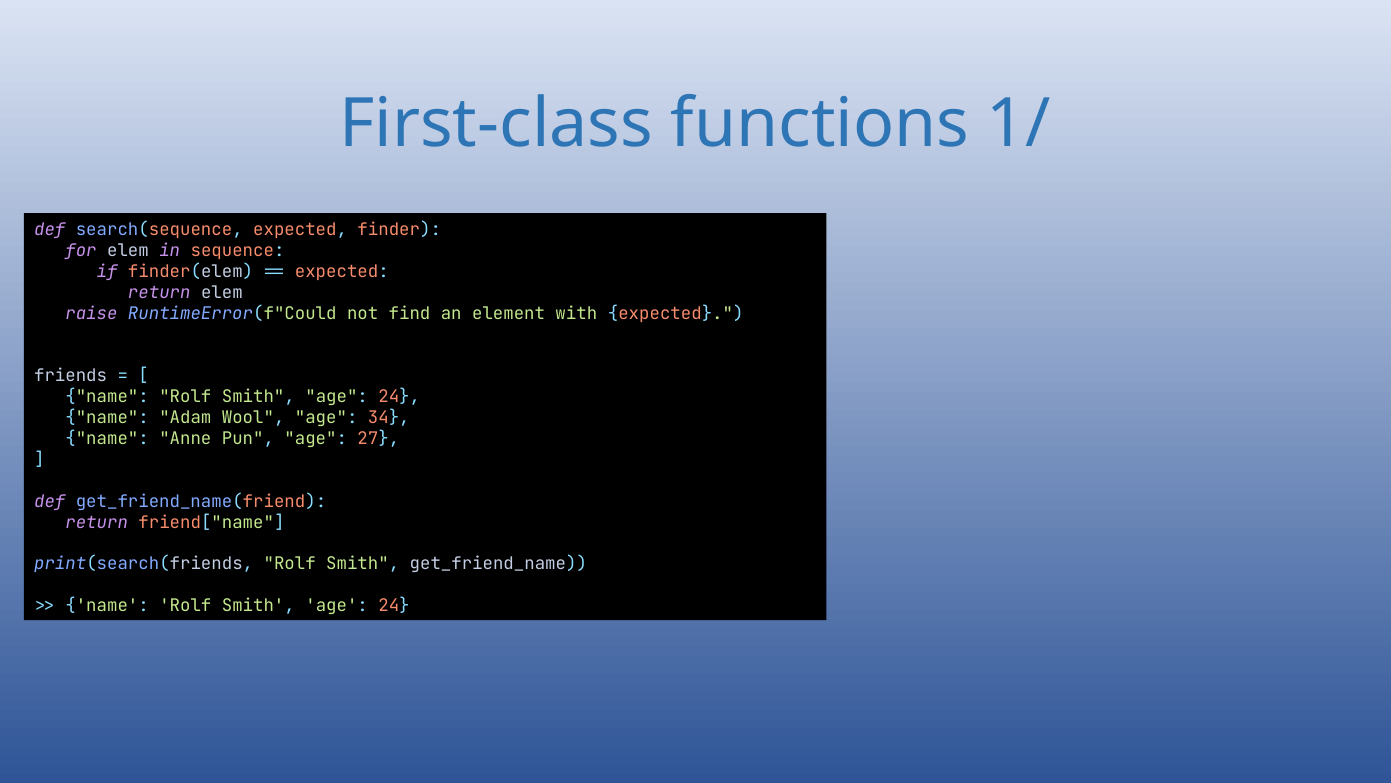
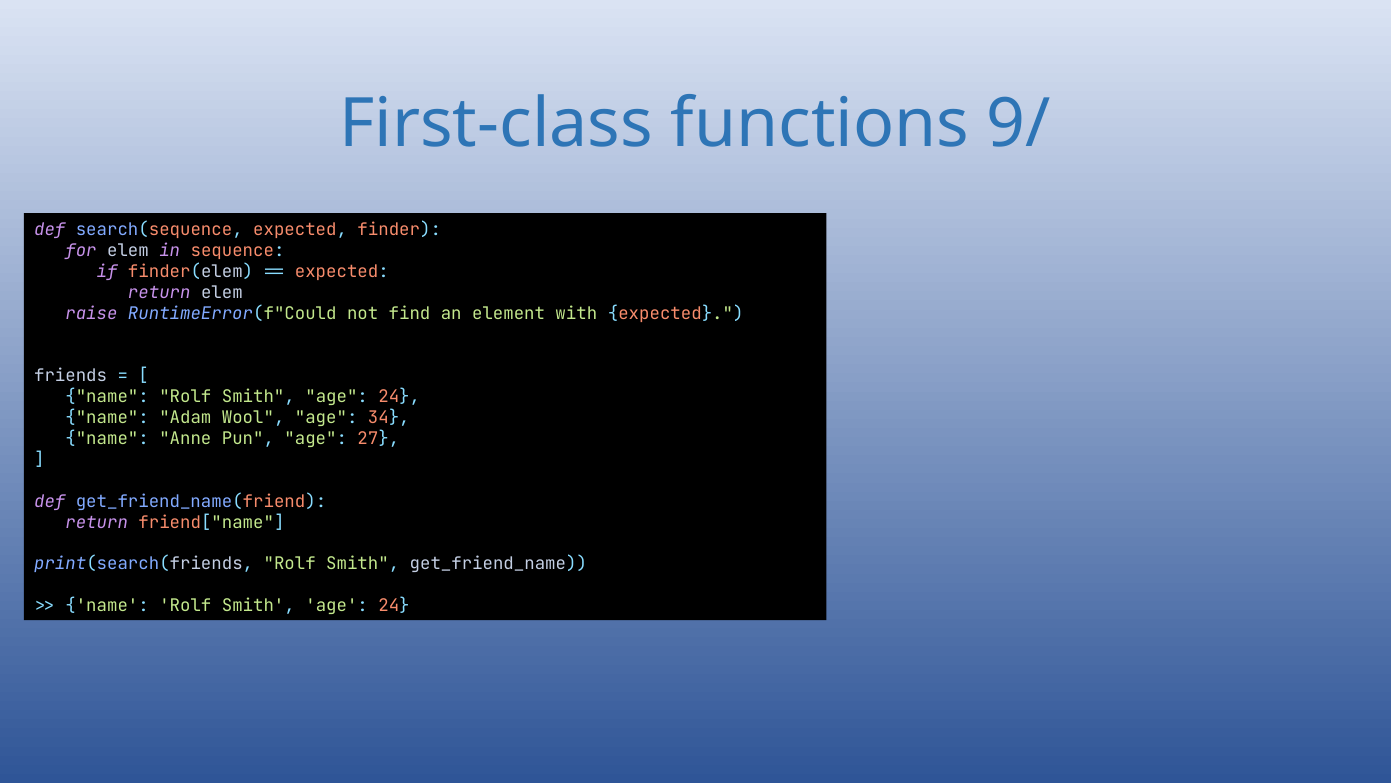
1/: 1/ -> 9/
